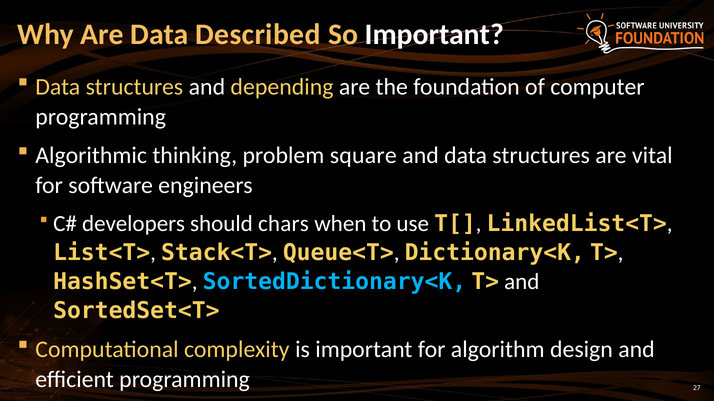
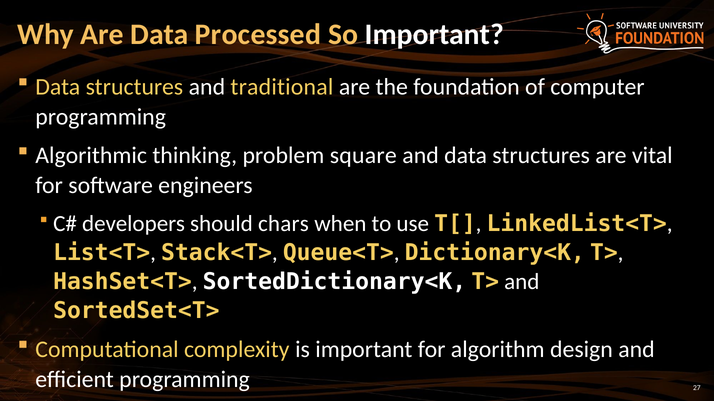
Described: Described -> Processed
depending: depending -> traditional
SortedDictionary<K colour: light blue -> white
